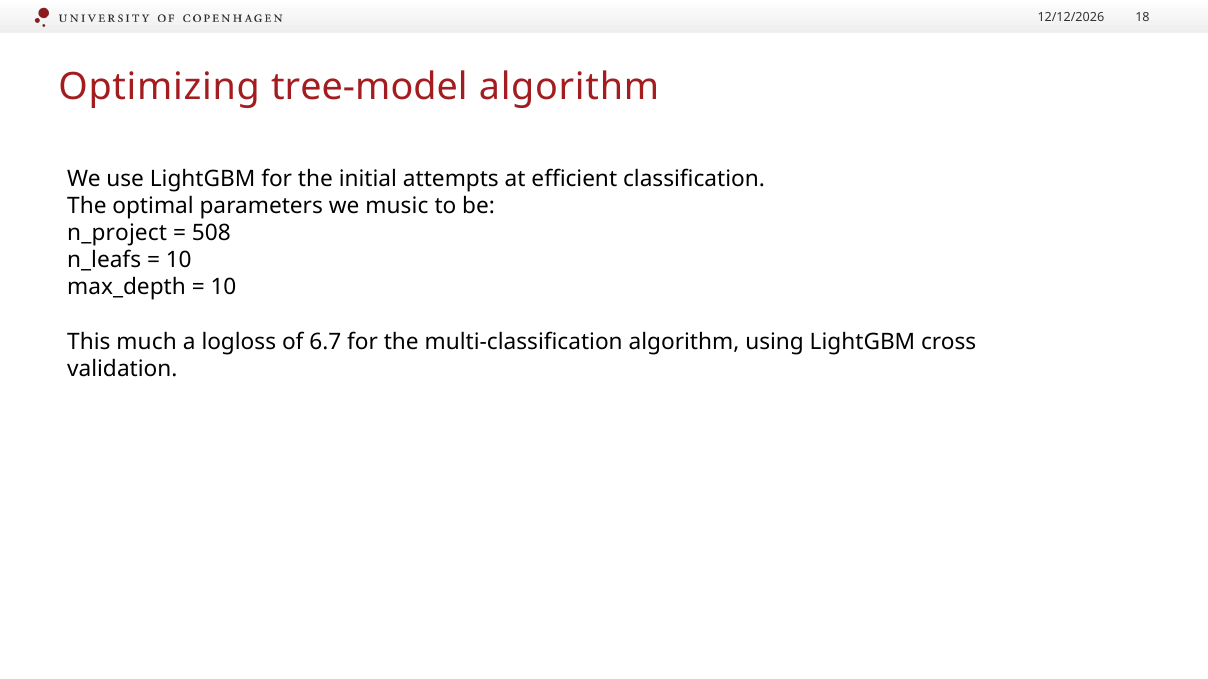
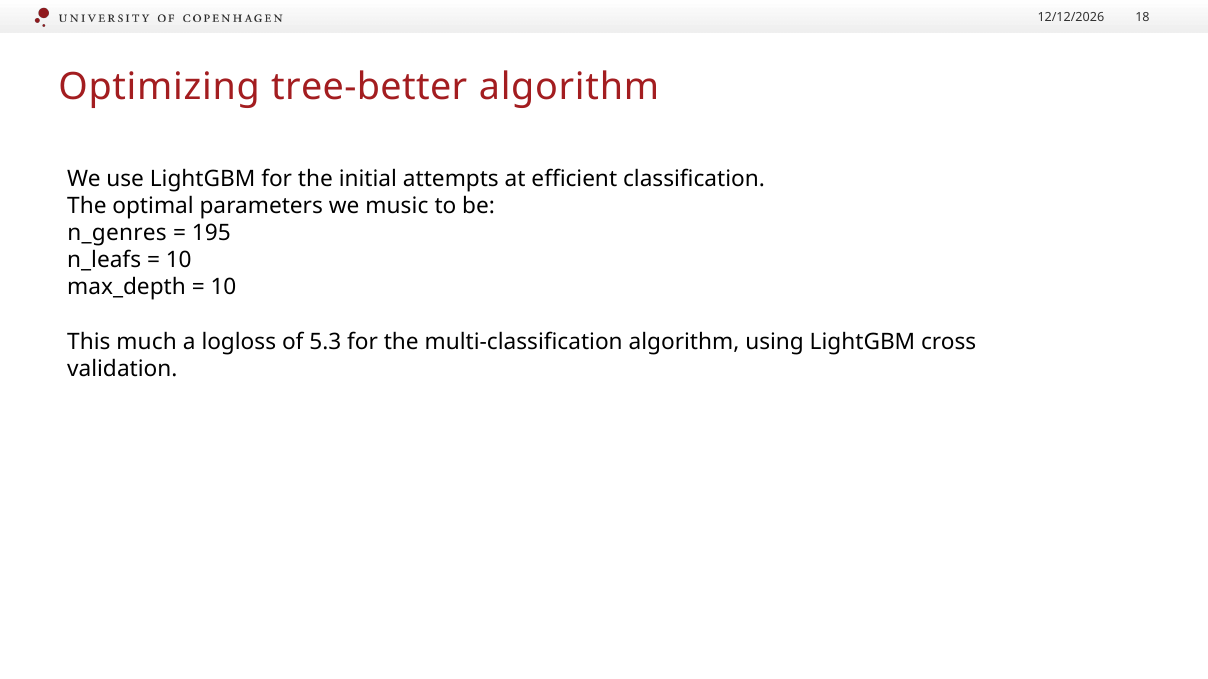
tree-model: tree-model -> tree-better
n_project: n_project -> n_genres
508: 508 -> 195
6.7: 6.7 -> 5.3
